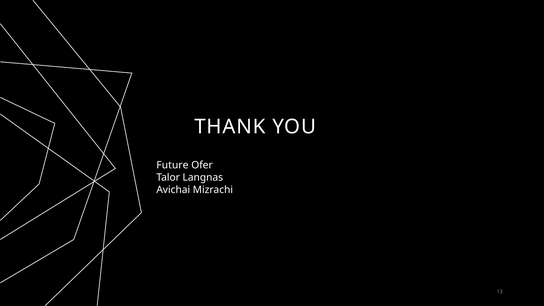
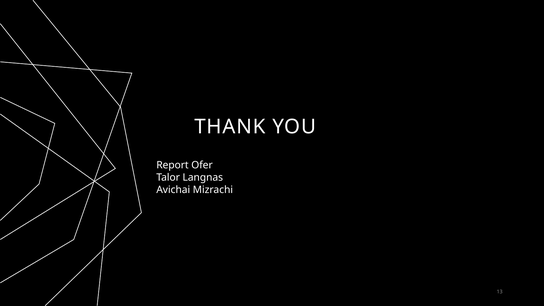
Future: Future -> Report
